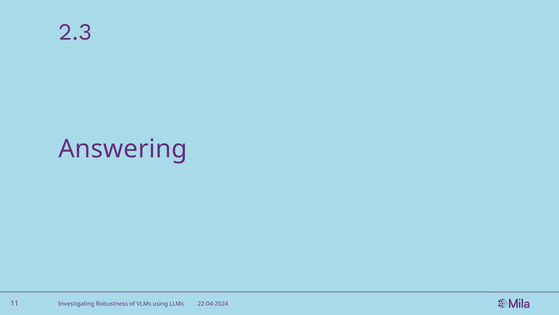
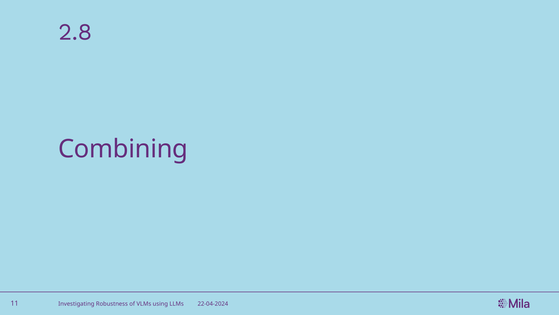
2.3: 2.3 -> 2.8
Answering: Answering -> Combining
